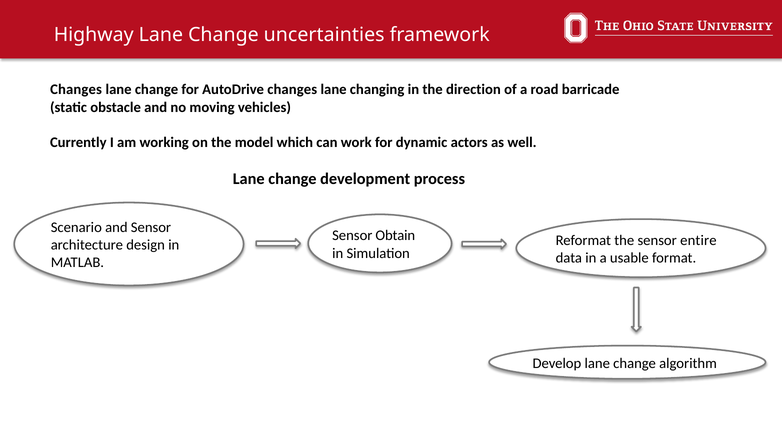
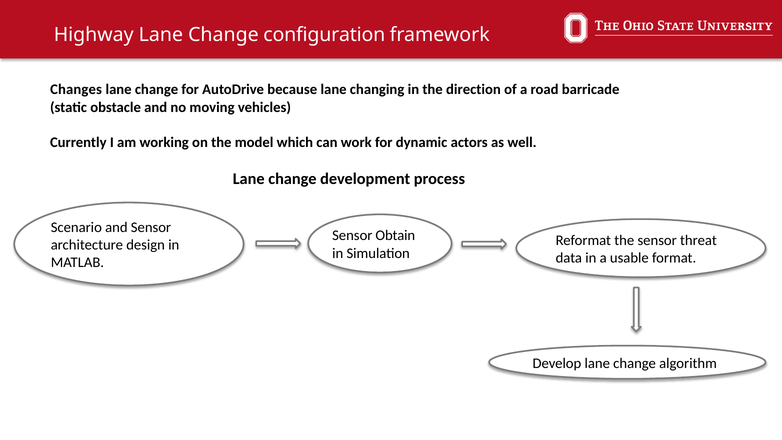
uncertainties: uncertainties -> configuration
AutoDrive changes: changes -> because
entire: entire -> threat
